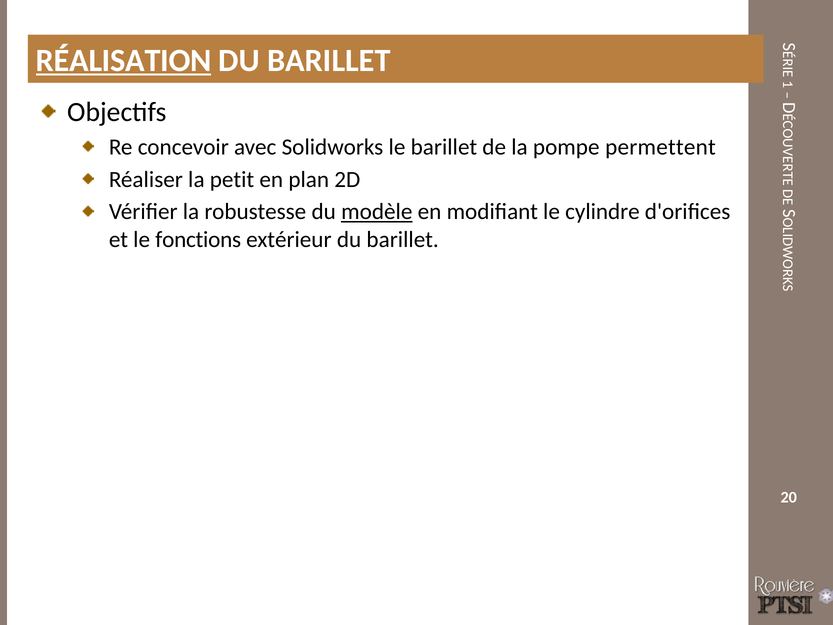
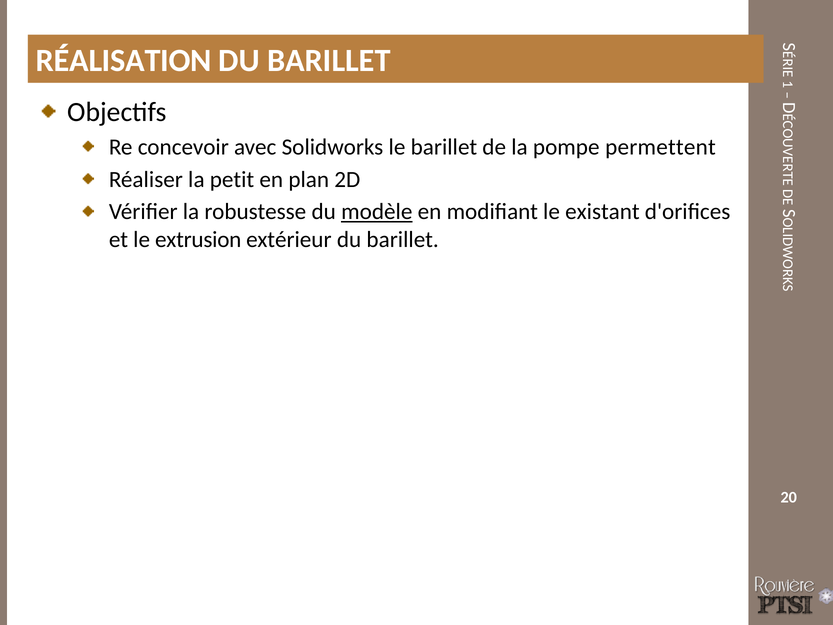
RÉALISATION underline: present -> none
cylindre: cylindre -> existant
fonctions: fonctions -> extrusion
